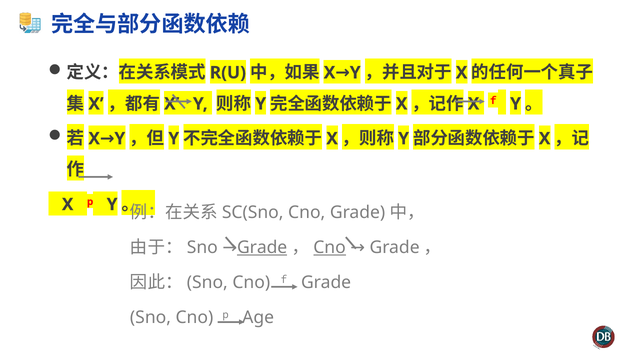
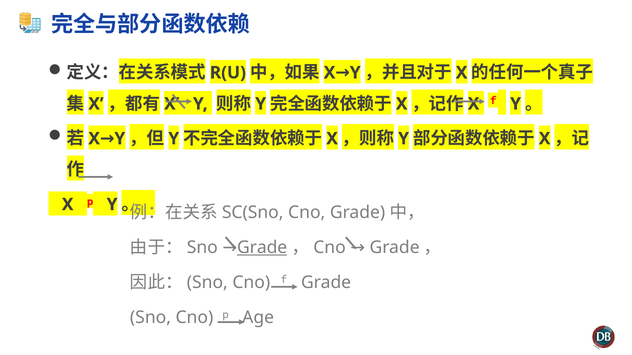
Cno at (330, 248) underline: present -> none
